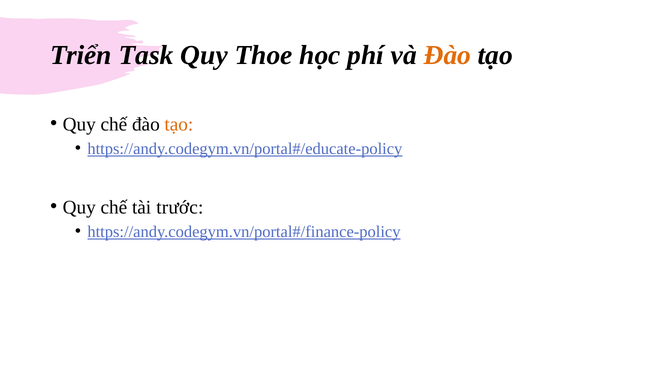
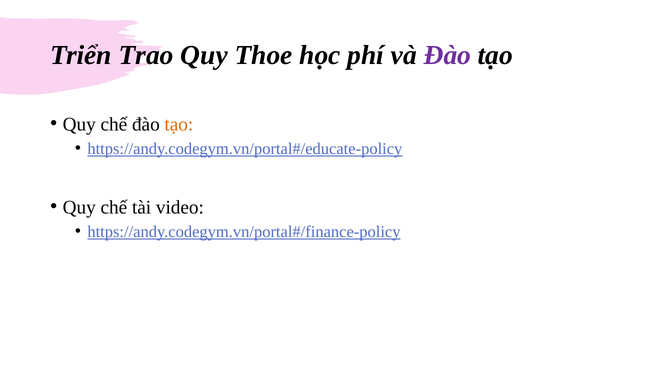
Task: Task -> Trao
Đào at (447, 55) colour: orange -> purple
trước: trước -> video
